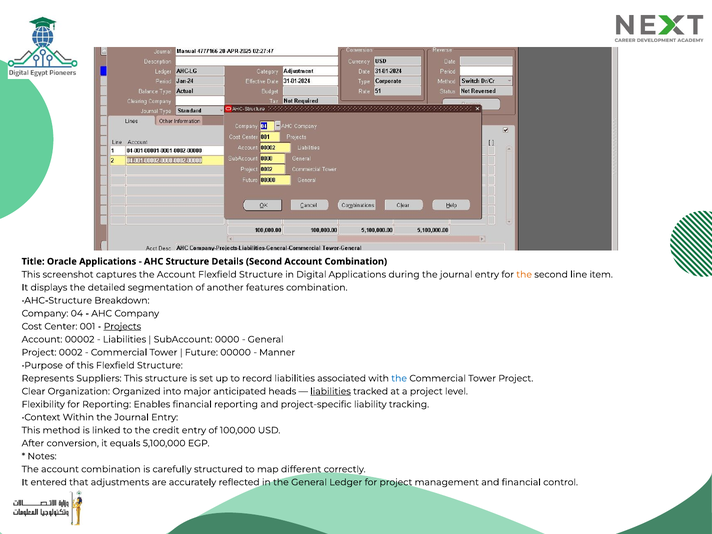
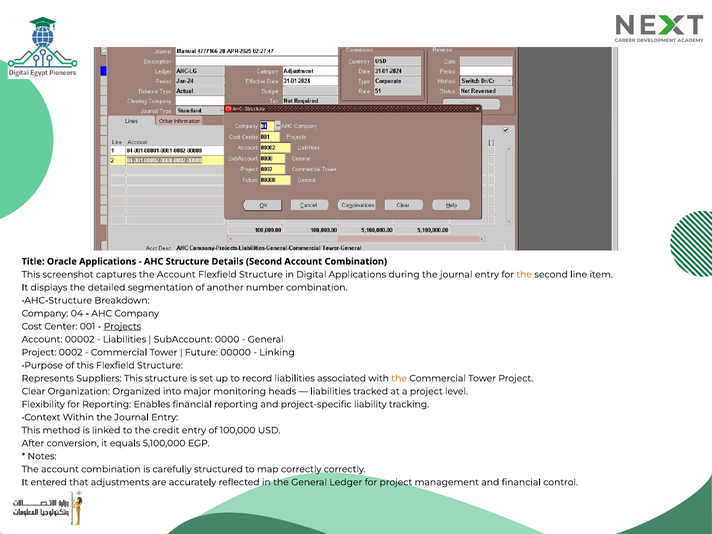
features: features -> number
Manner: Manner -> Linking
the at (399, 378) colour: blue -> orange
anticipated: anticipated -> monitoring
liabilities at (331, 391) underline: present -> none
map different: different -> correctly
